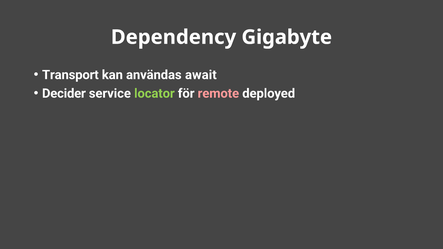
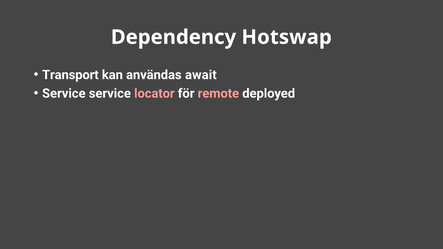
Gigabyte: Gigabyte -> Hotswap
Decider at (64, 93): Decider -> Service
locator colour: light green -> pink
